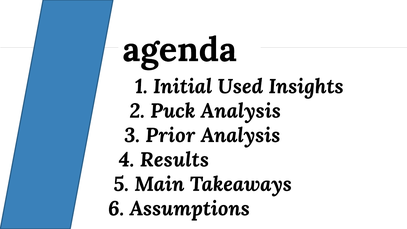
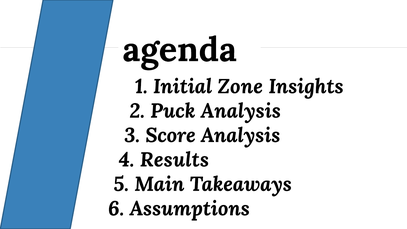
Used: Used -> Zone
Prior: Prior -> Score
